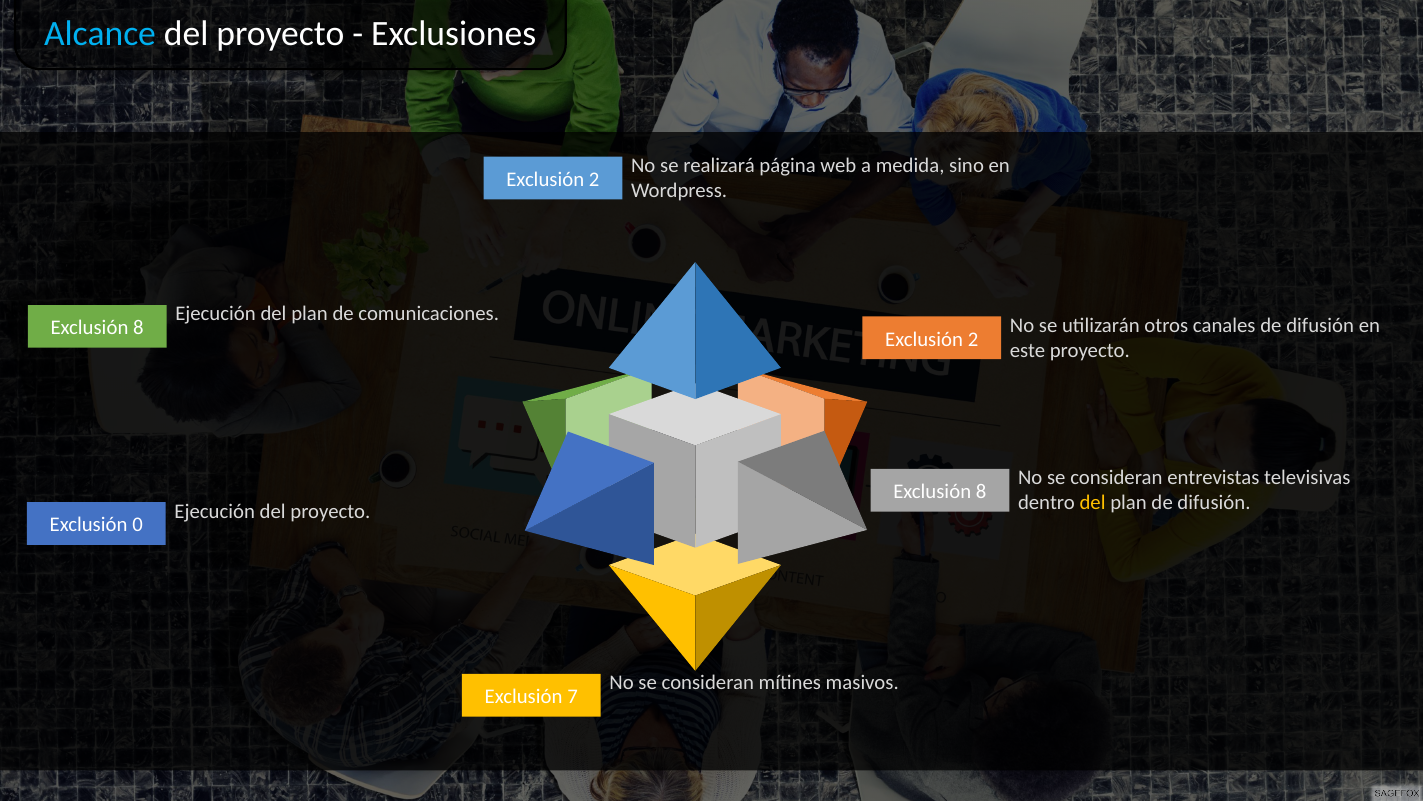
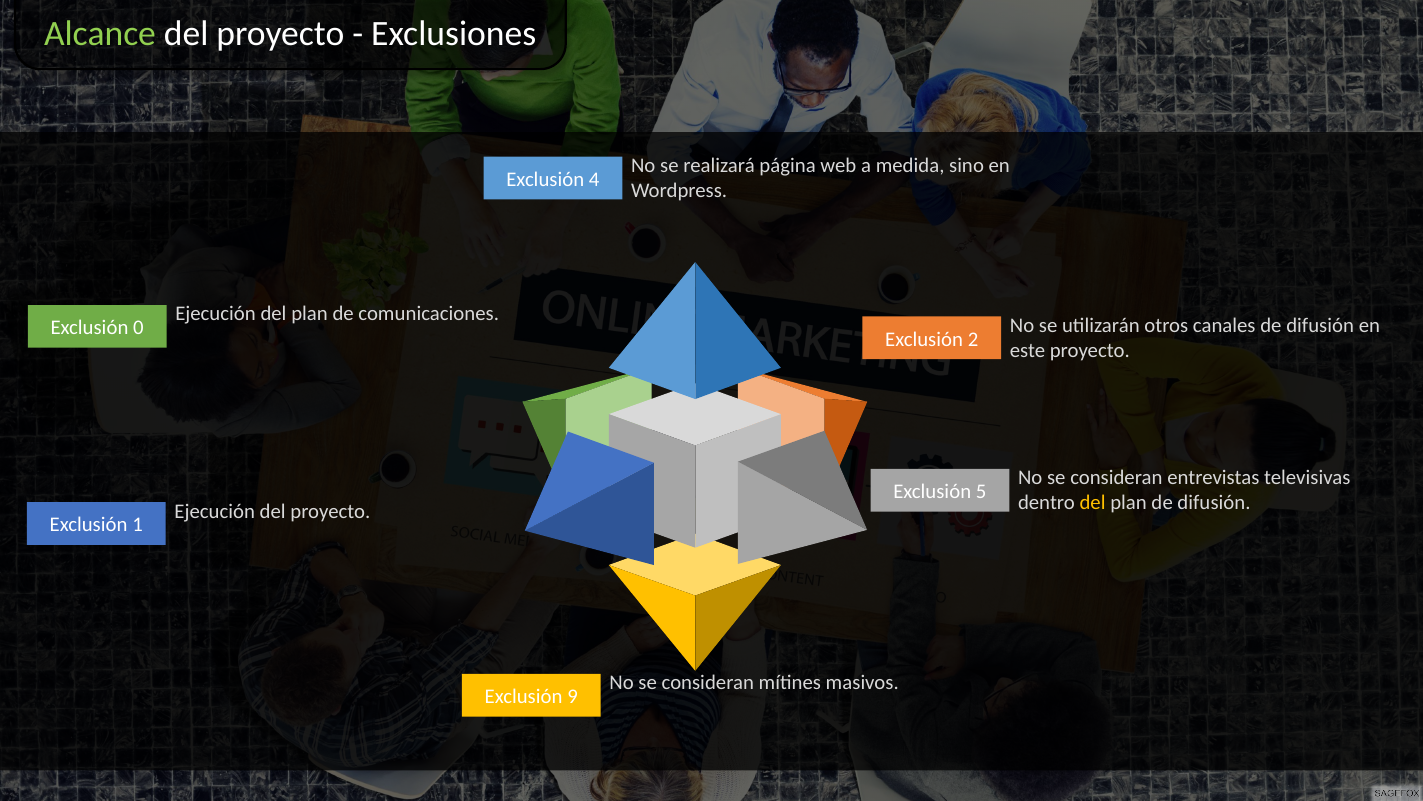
Alcance colour: light blue -> light green
2 at (594, 179): 2 -> 4
8 at (138, 328): 8 -> 0
8 at (981, 491): 8 -> 5
0: 0 -> 1
7: 7 -> 9
